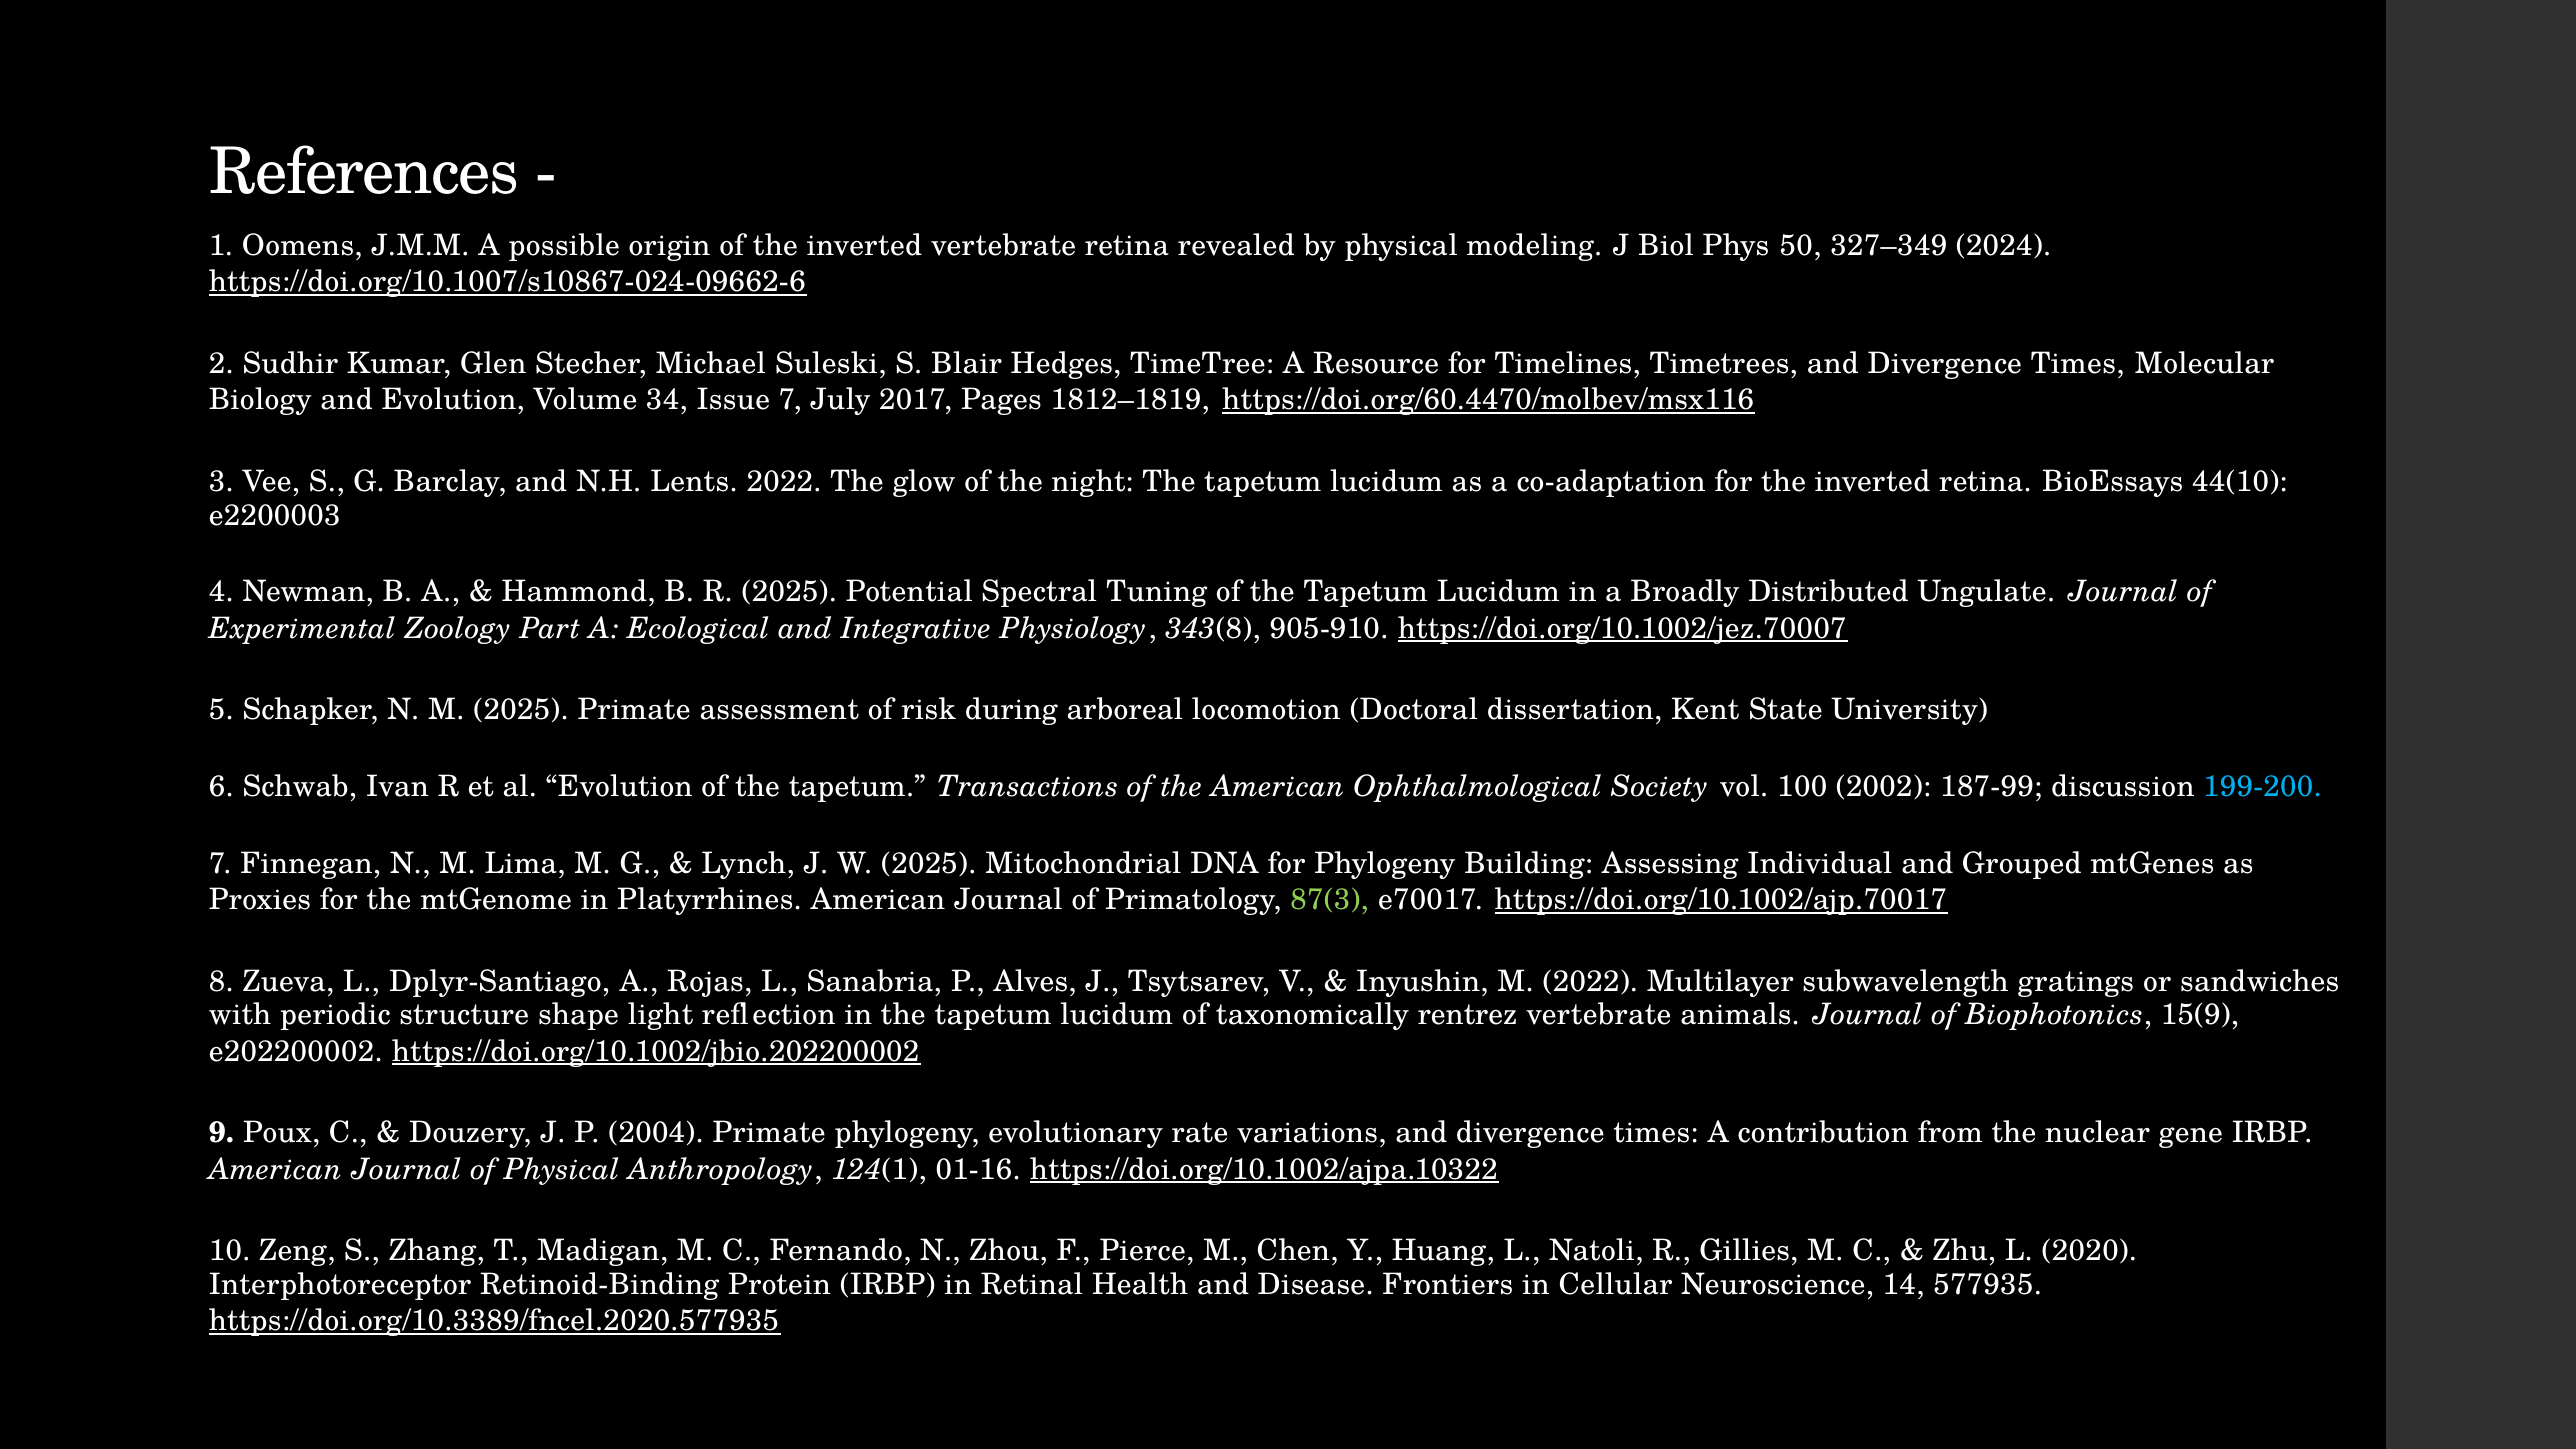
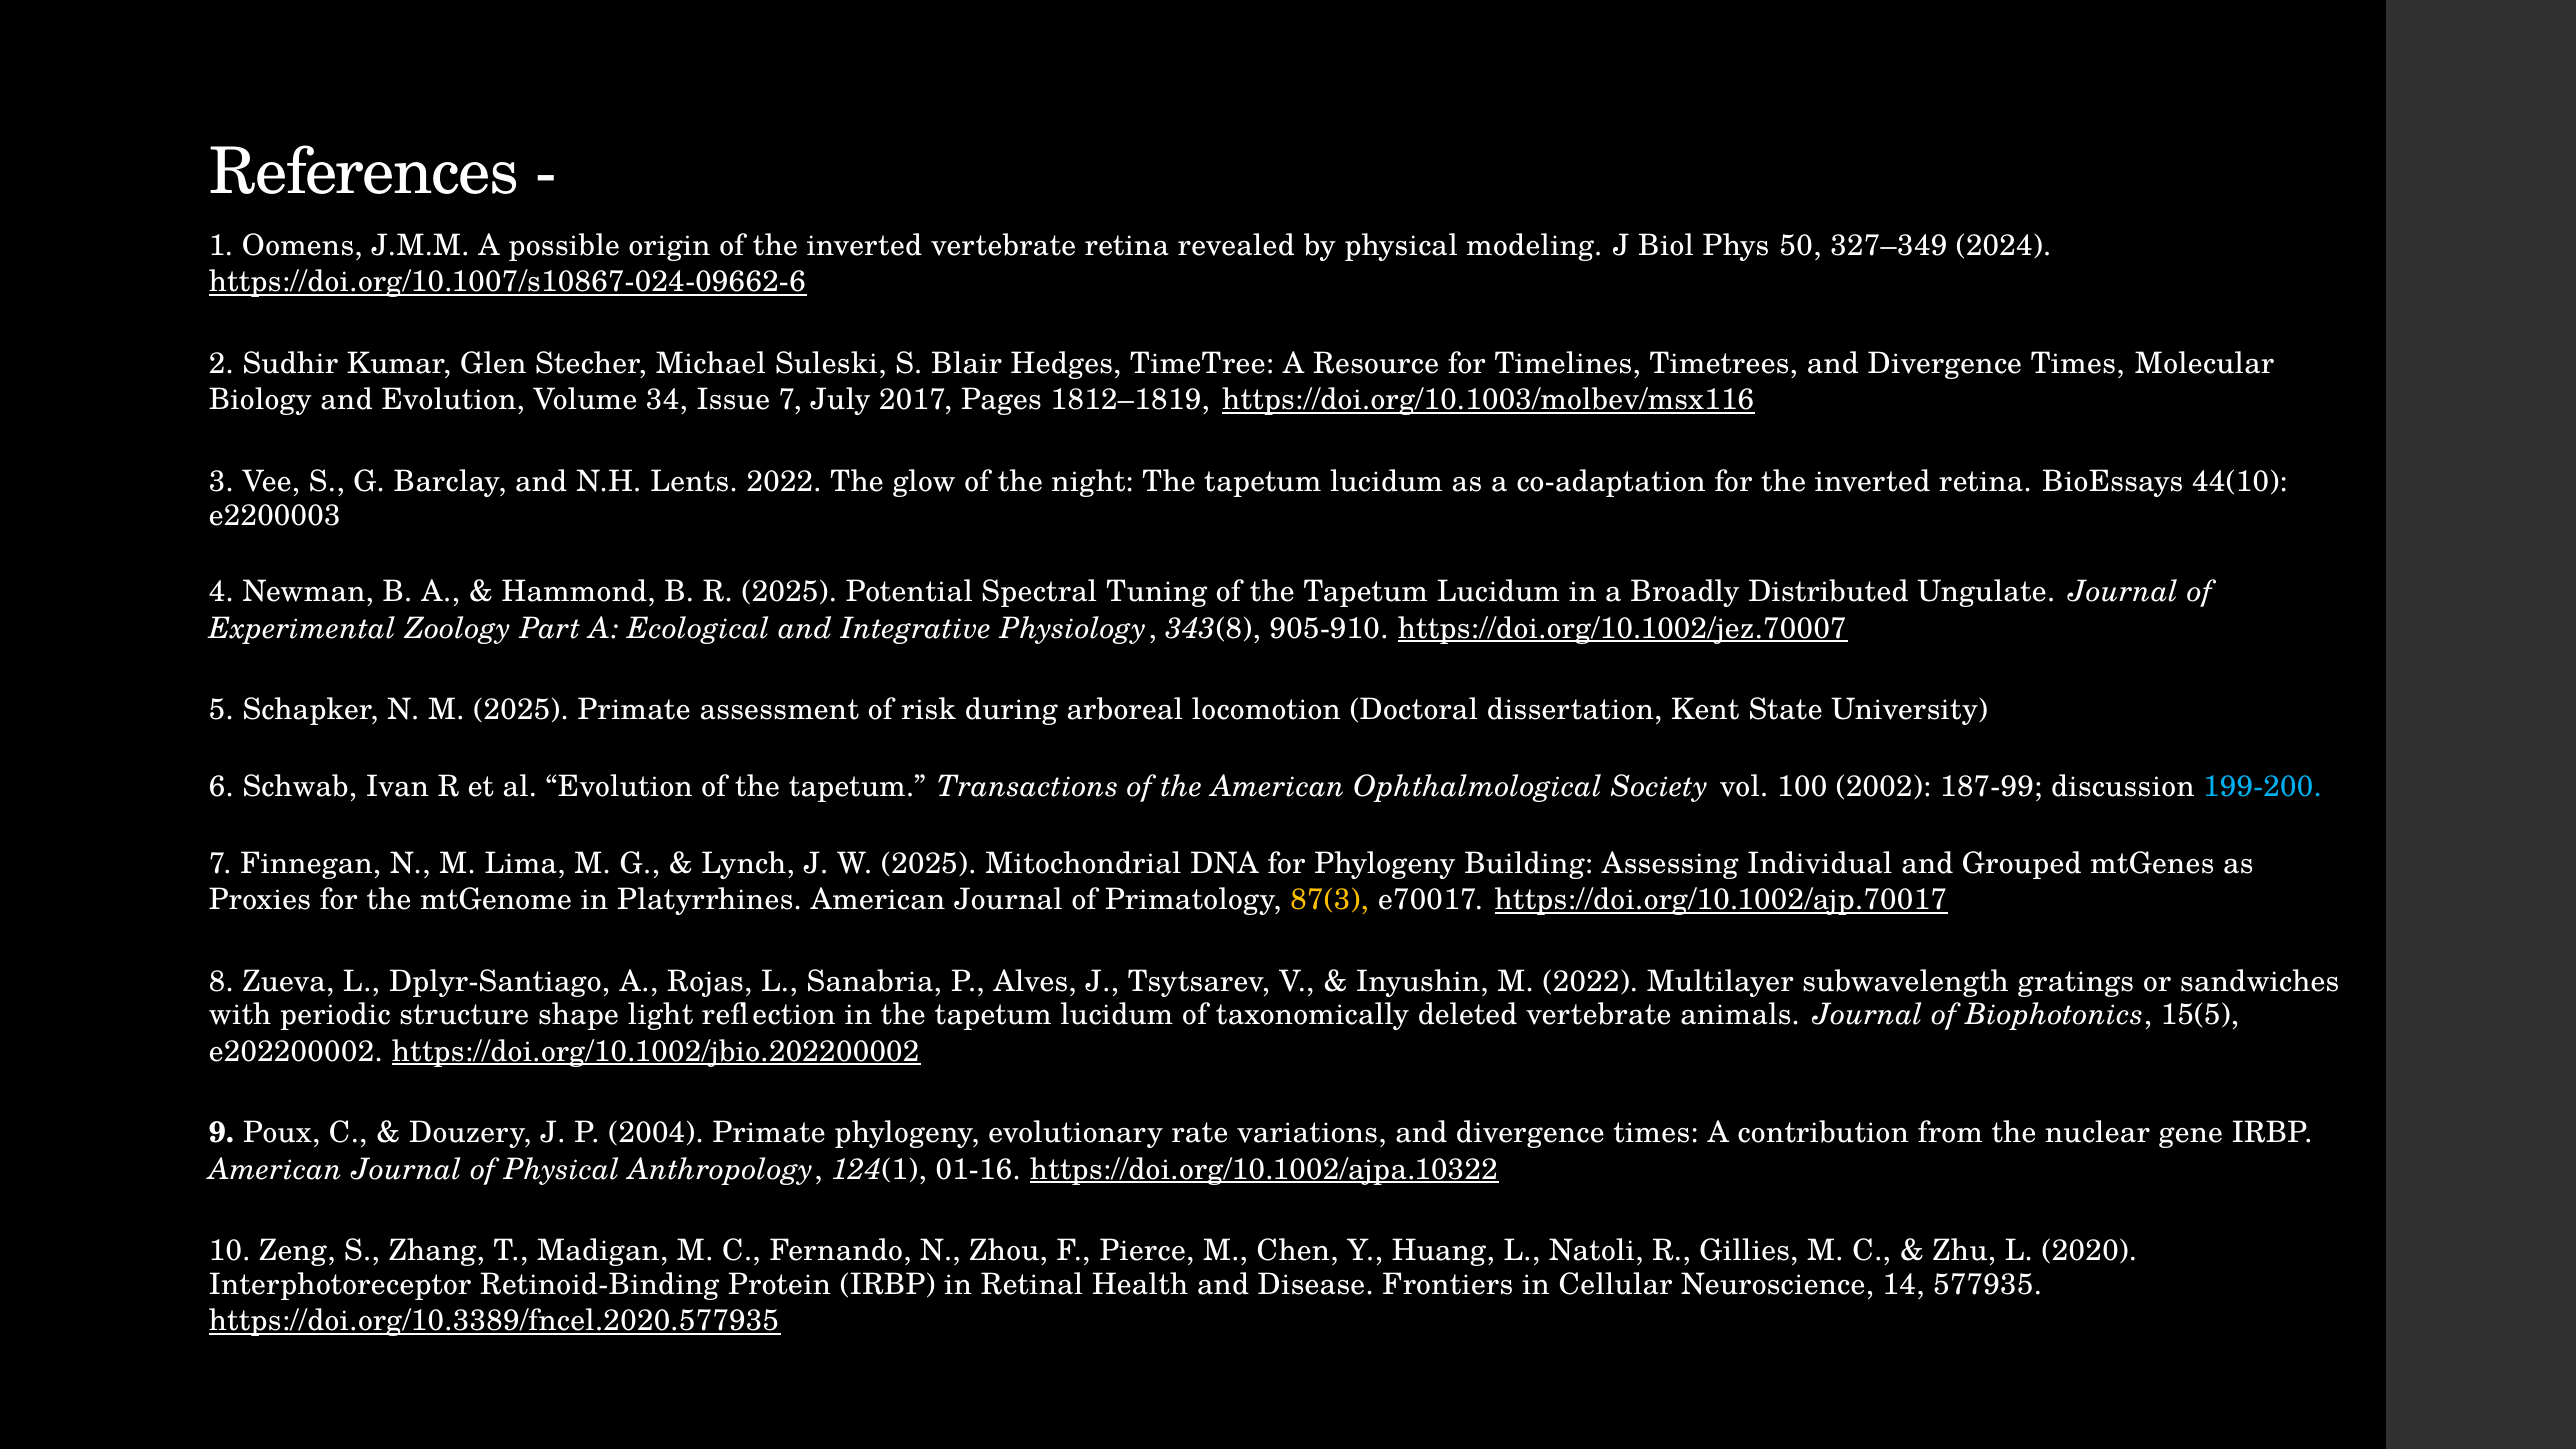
https://doi.org/60.4470/molbev/msx116: https://doi.org/60.4470/molbev/msx116 -> https://doi.org/10.1003/molbev/msx116
87(3 colour: light green -> yellow
rentrez: rentrez -> deleted
15(9: 15(9 -> 15(5
